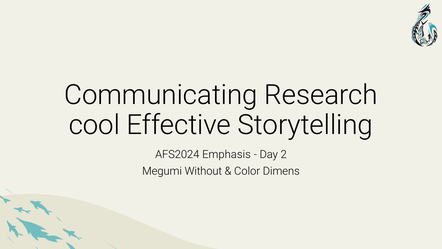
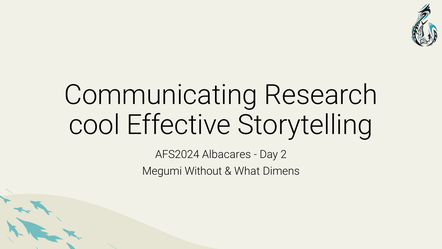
Emphasis: Emphasis -> Albacares
Color: Color -> What
